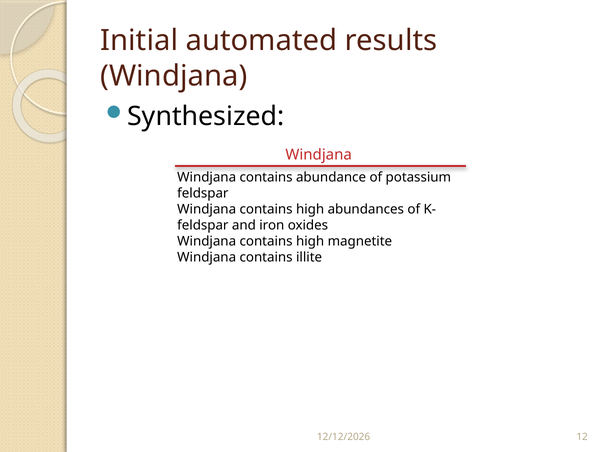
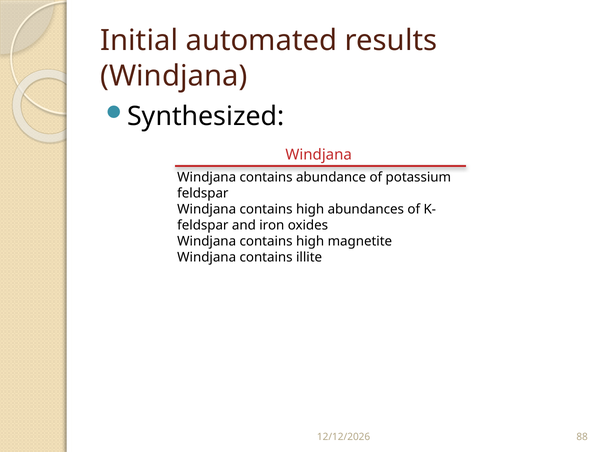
12: 12 -> 88
